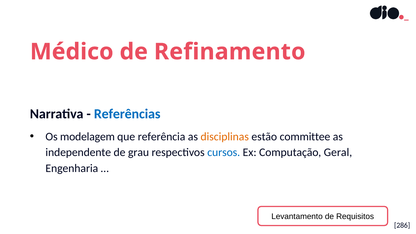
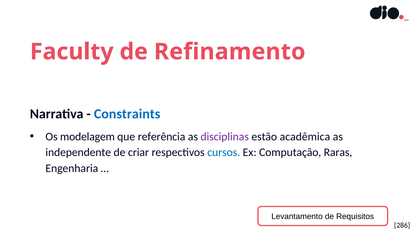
Médico: Médico -> Faculty
Referências: Referências -> Constraints
disciplinas colour: orange -> purple
committee: committee -> acadêmica
grau: grau -> criar
Geral: Geral -> Raras
